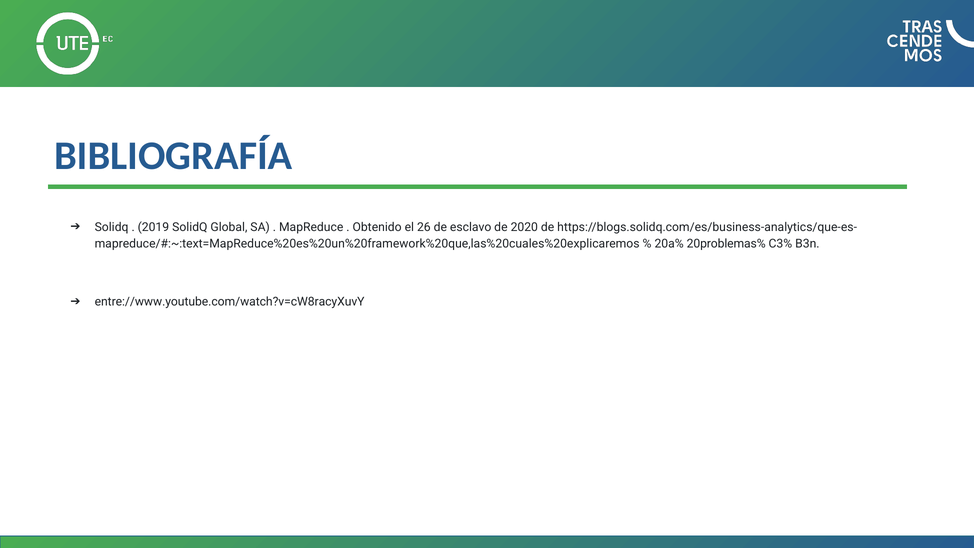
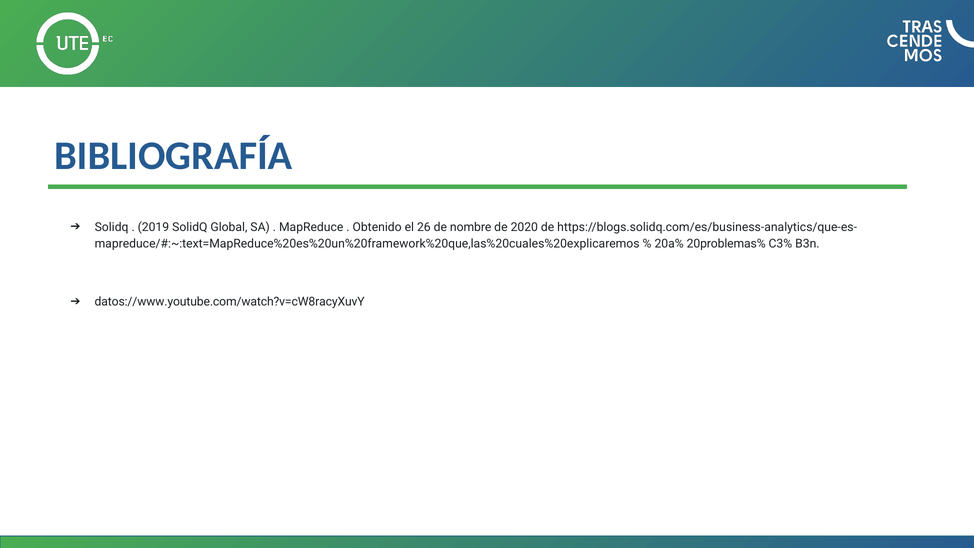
esclavo: esclavo -> nombre
entre://www.youtube.com/watch?v=cW8racyXuvY: entre://www.youtube.com/watch?v=cW8racyXuvY -> datos://www.youtube.com/watch?v=cW8racyXuvY
